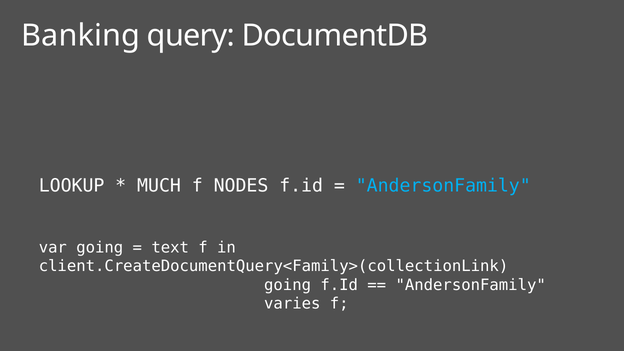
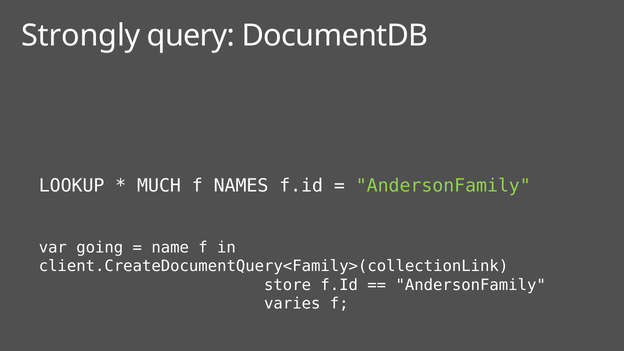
Banking: Banking -> Strongly
NODES: NODES -> NAMES
AndersonFamily at (443, 186) colour: light blue -> light green
text: text -> name
going at (288, 285): going -> store
